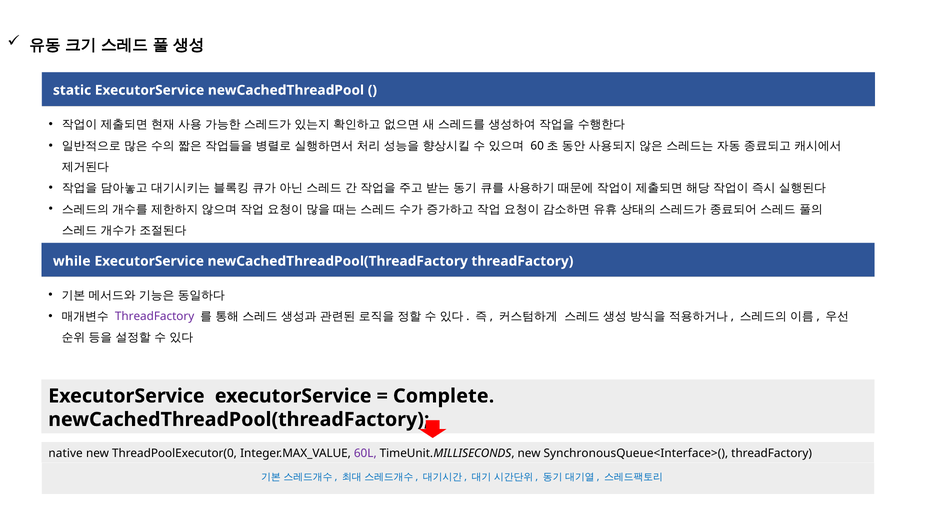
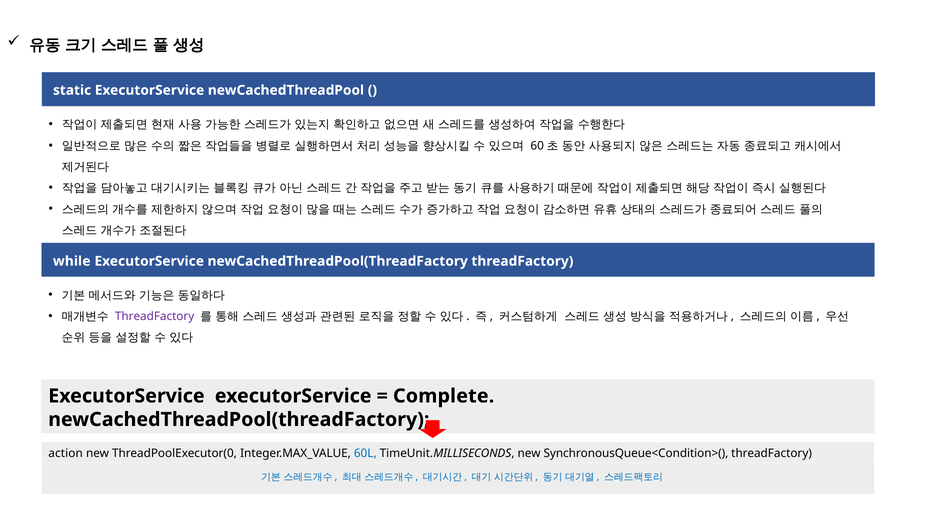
native: native -> action
60L colour: purple -> blue
SynchronousQueue<Interface>(: SynchronousQueue<Interface>( -> SynchronousQueue<Condition>(
